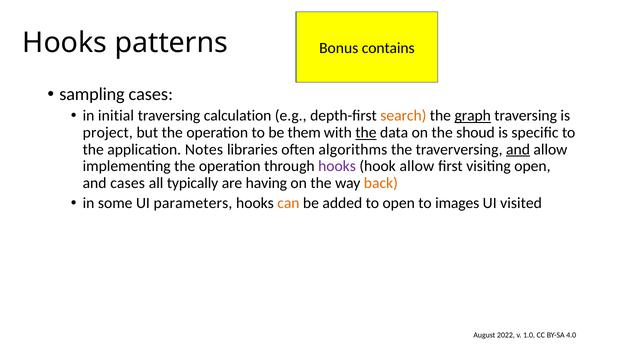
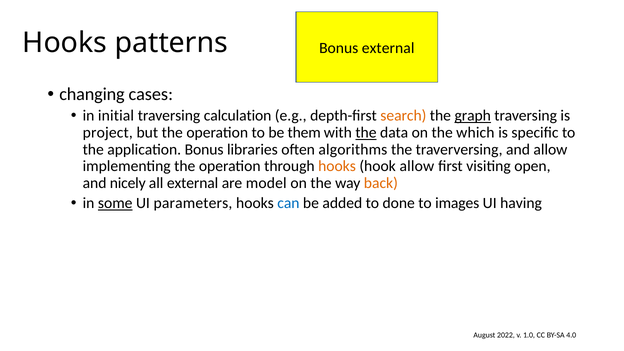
Bonus contains: contains -> external
sampling: sampling -> changing
shoud: shoud -> which
application Notes: Notes -> Bonus
and at (518, 149) underline: present -> none
hooks at (337, 166) colour: purple -> orange
and cases: cases -> nicely
all typically: typically -> external
having: having -> model
some underline: none -> present
can colour: orange -> blue
to open: open -> done
visited: visited -> having
